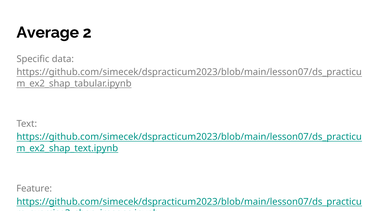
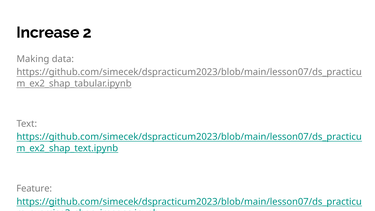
Average: Average -> Increase
Specific: Specific -> Making
